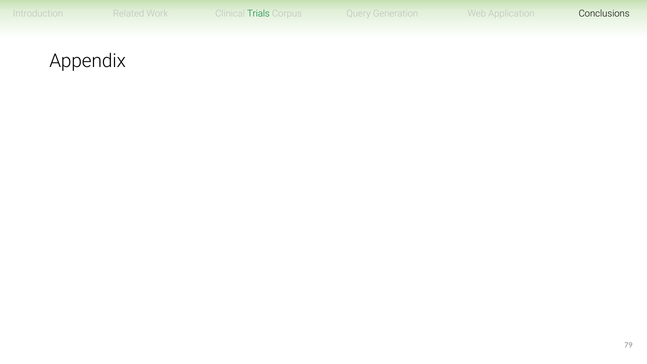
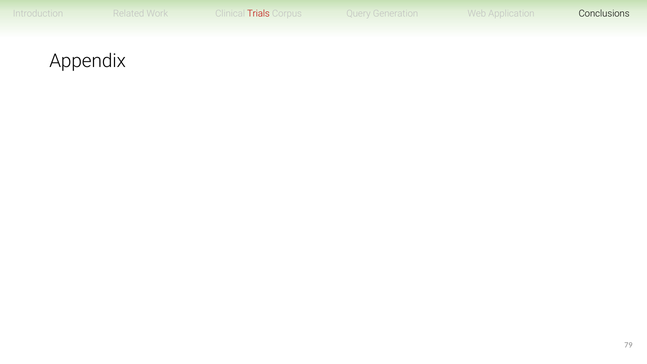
Trials colour: green -> red
